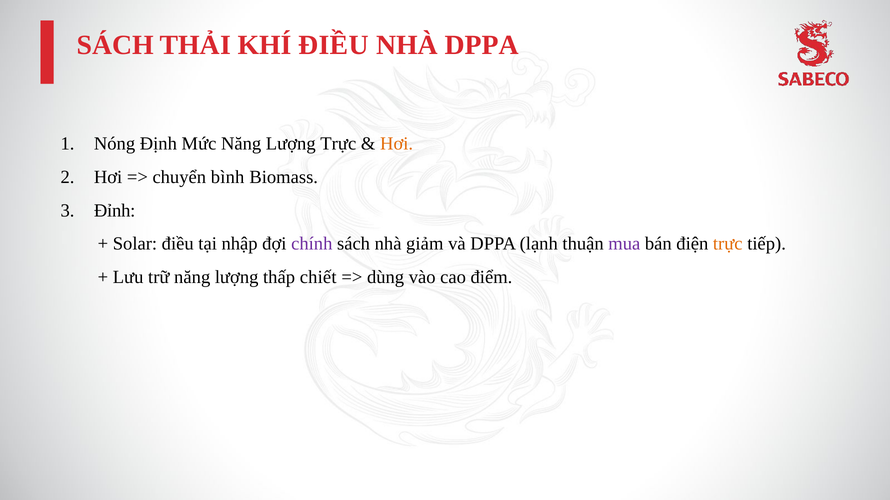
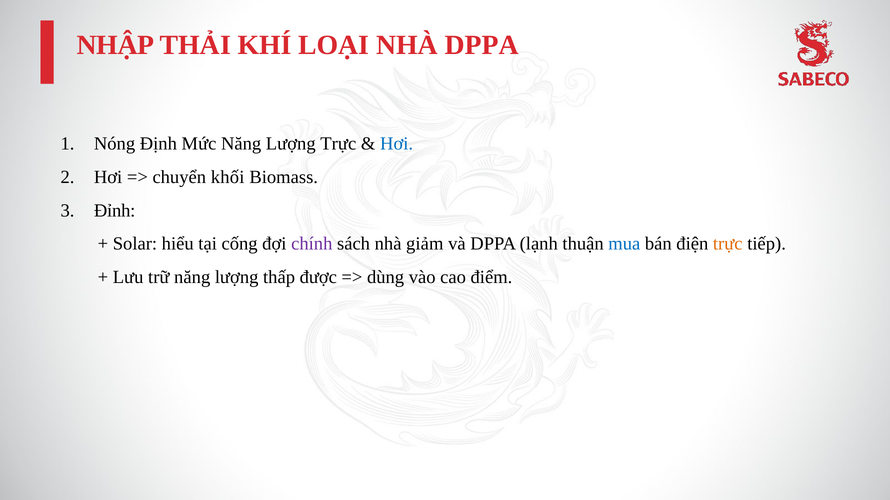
SÁCH at (115, 45): SÁCH -> NHẬP
KHÍ ĐIỀU: ĐIỀU -> LOẠI
Hơi at (397, 144) colour: orange -> blue
bình: bình -> khối
Solar điều: điều -> hiểu
nhập: nhập -> cống
mua colour: purple -> blue
chiết: chiết -> được
